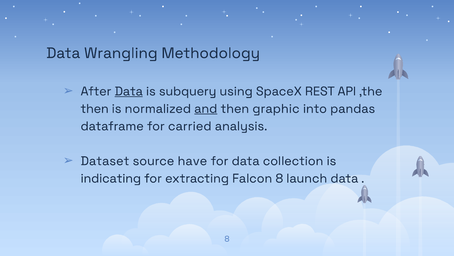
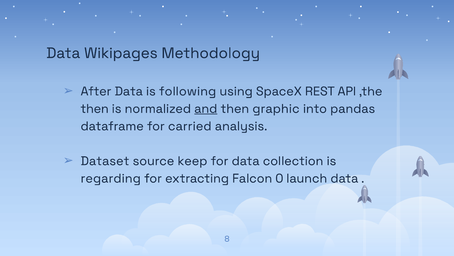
Wrangling: Wrangling -> Wikipages
Data at (129, 91) underline: present -> none
subquery: subquery -> following
have: have -> keep
indicating: indicating -> regarding
Falcon 8: 8 -> 0
